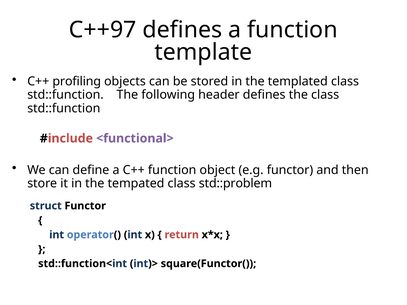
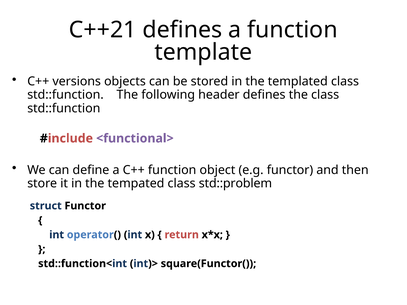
C++97: C++97 -> C++21
profiling: profiling -> versions
